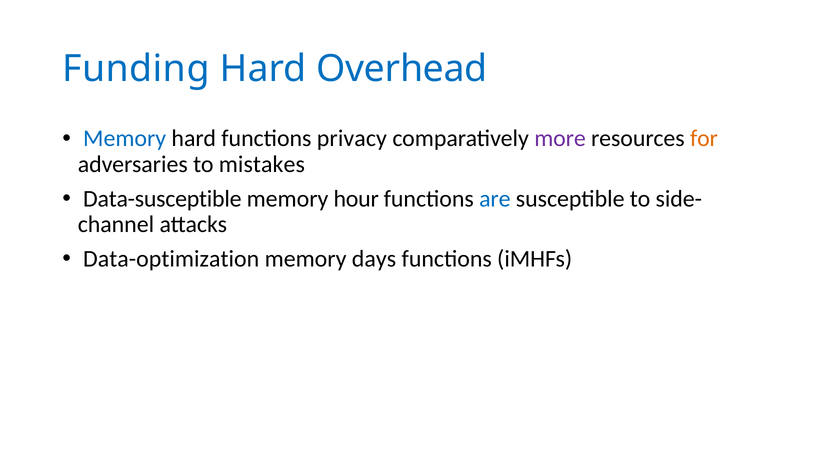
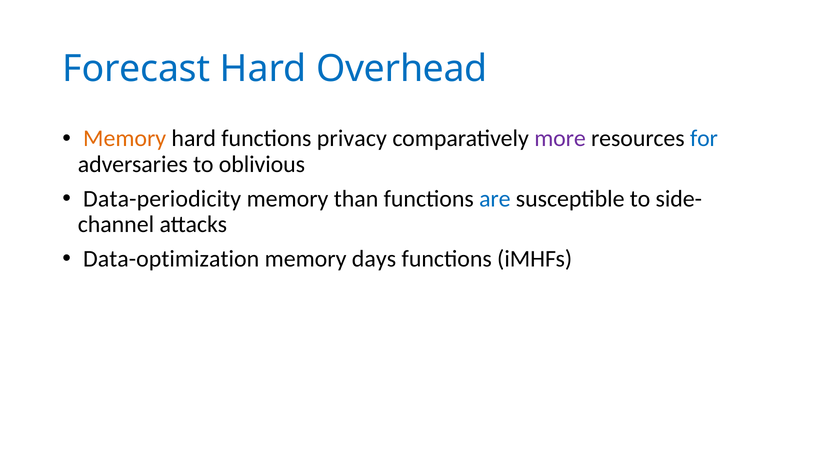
Funding: Funding -> Forecast
Memory at (125, 138) colour: blue -> orange
for colour: orange -> blue
mistakes: mistakes -> oblivious
Data-susceptible: Data-susceptible -> Data-periodicity
hour: hour -> than
